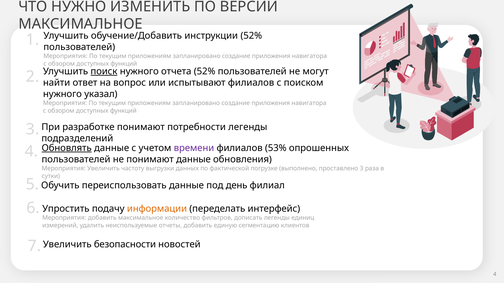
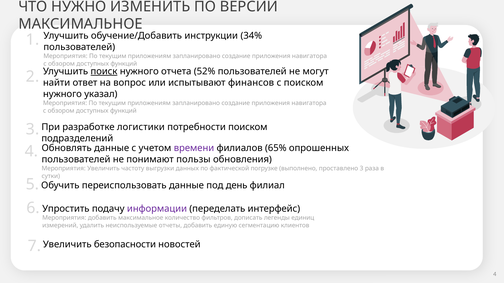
инструкции 52%: 52% -> 34%
испытывают филиалов: филиалов -> финансов
разработке понимают: понимают -> логистики
потребности легенды: легенды -> поиском
Обновлять underline: present -> none
53%: 53% -> 65%
понимают данные: данные -> пользы
информации colour: orange -> purple
